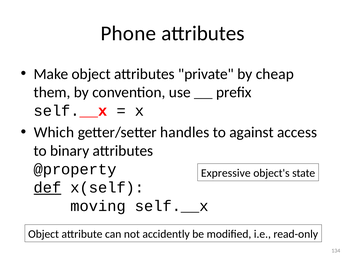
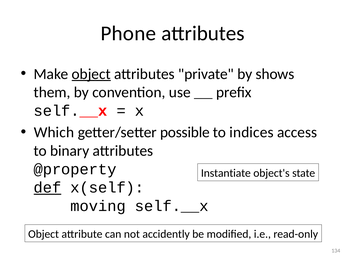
object at (91, 74) underline: none -> present
cheap: cheap -> shows
handles: handles -> possible
against: against -> indices
Expressive: Expressive -> Instantiate
